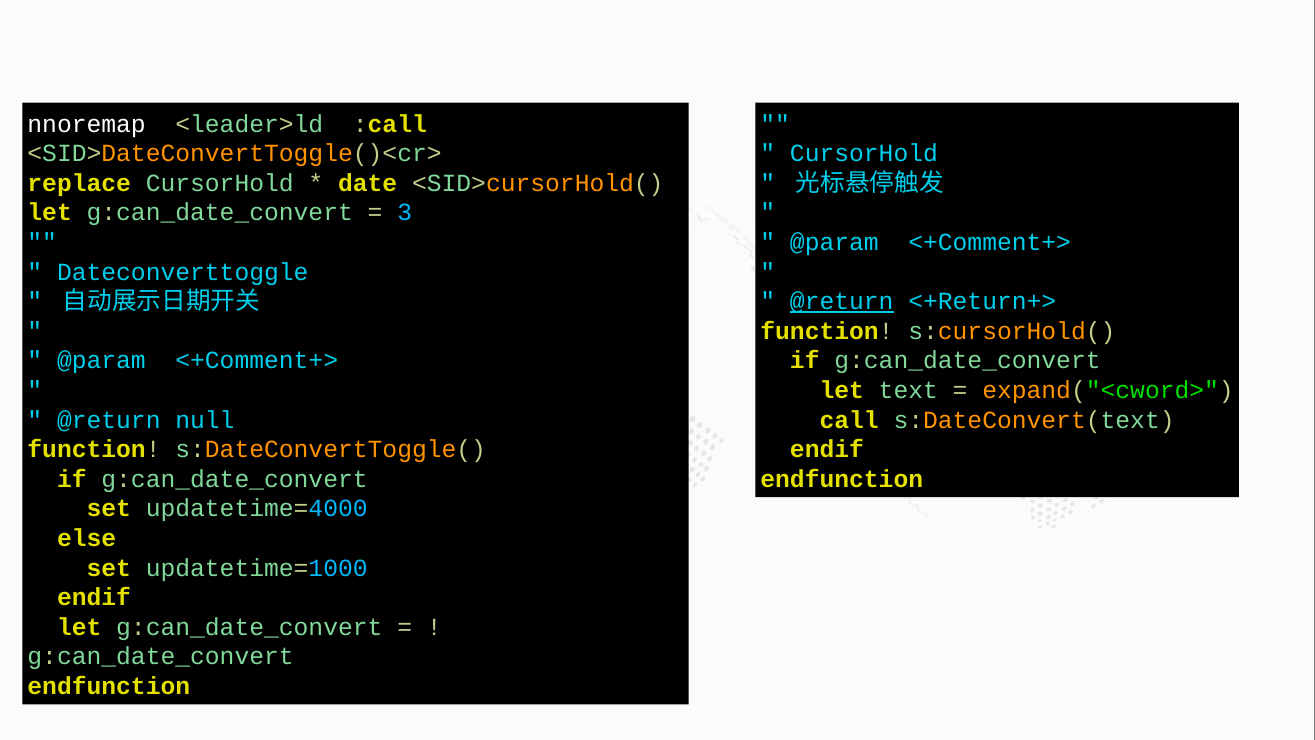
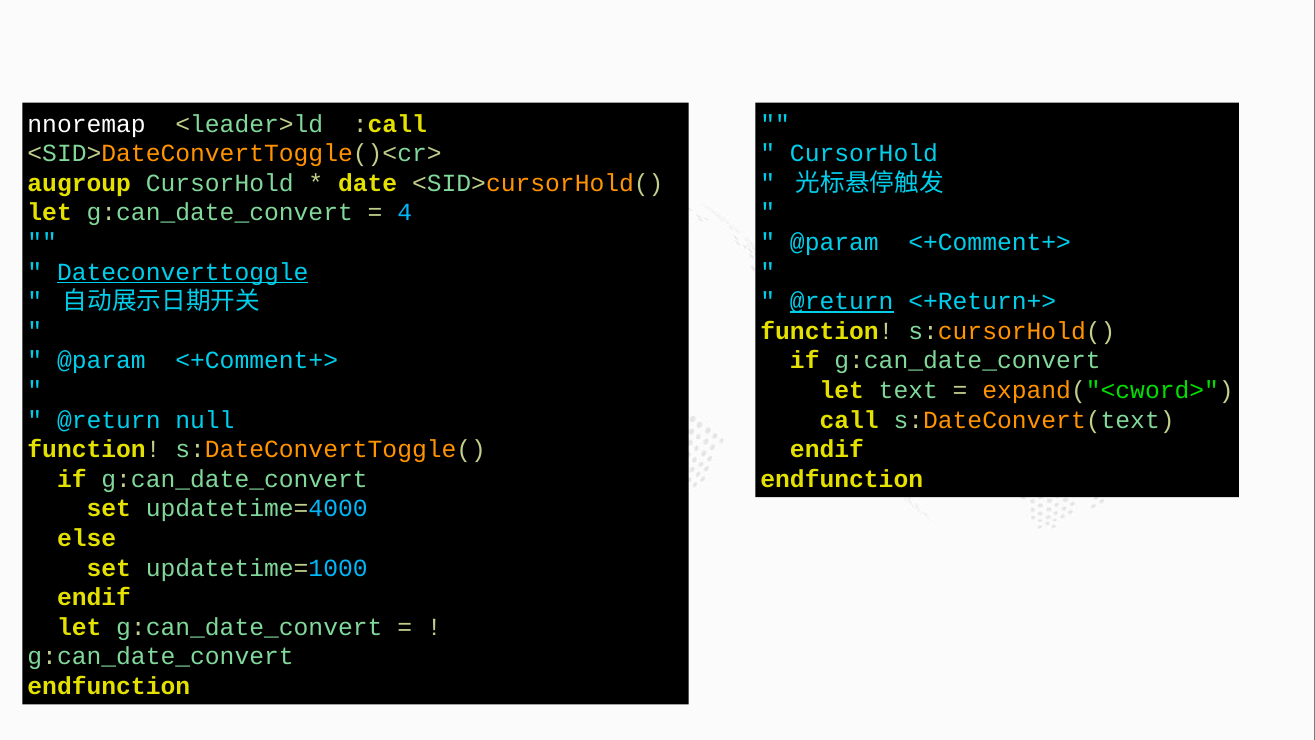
replace: replace -> augroup
3: 3 -> 4
Dateconverttoggle underline: none -> present
